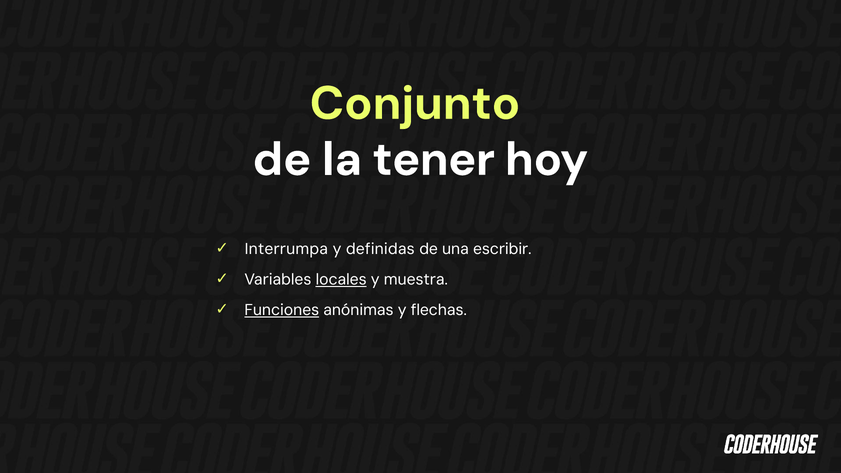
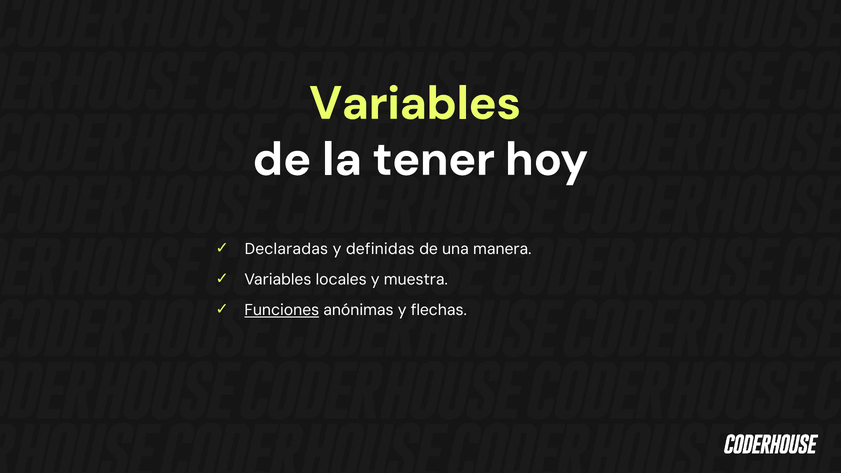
Conjunto at (415, 103): Conjunto -> Variables
Interrumpa: Interrumpa -> Declaradas
escribir: escribir -> manera
locales underline: present -> none
